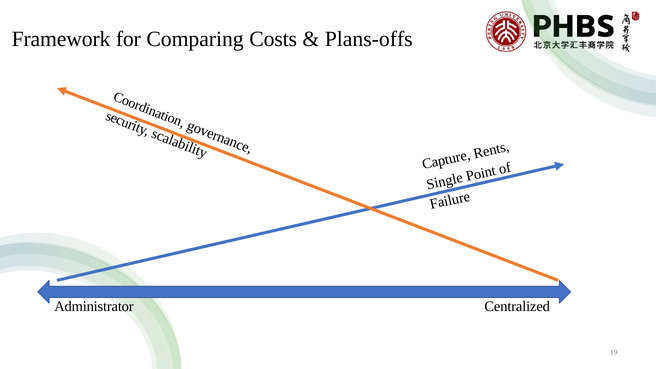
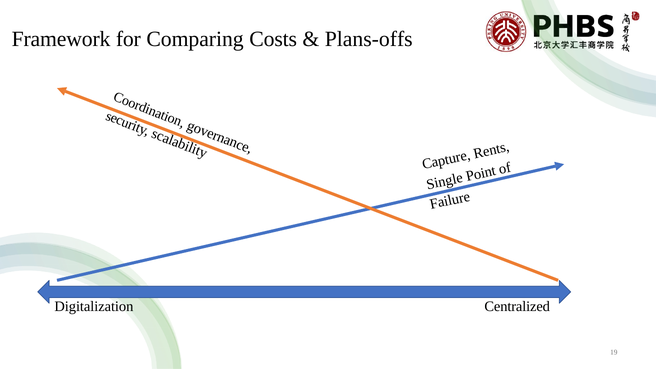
Administrator: Administrator -> Digitalization
